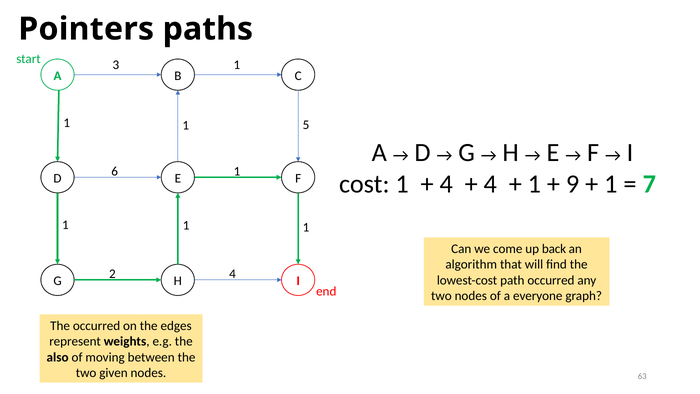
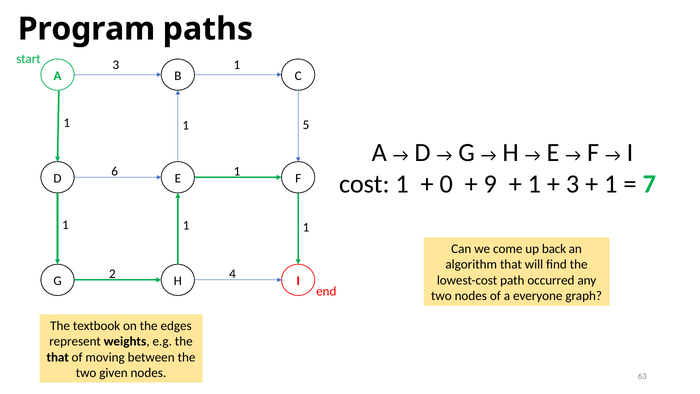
Pointers: Pointers -> Program
4 at (446, 184): 4 -> 0
4 at (490, 184): 4 -> 9
9 at (573, 184): 9 -> 3
The occurred: occurred -> textbook
also at (58, 357): also -> that
